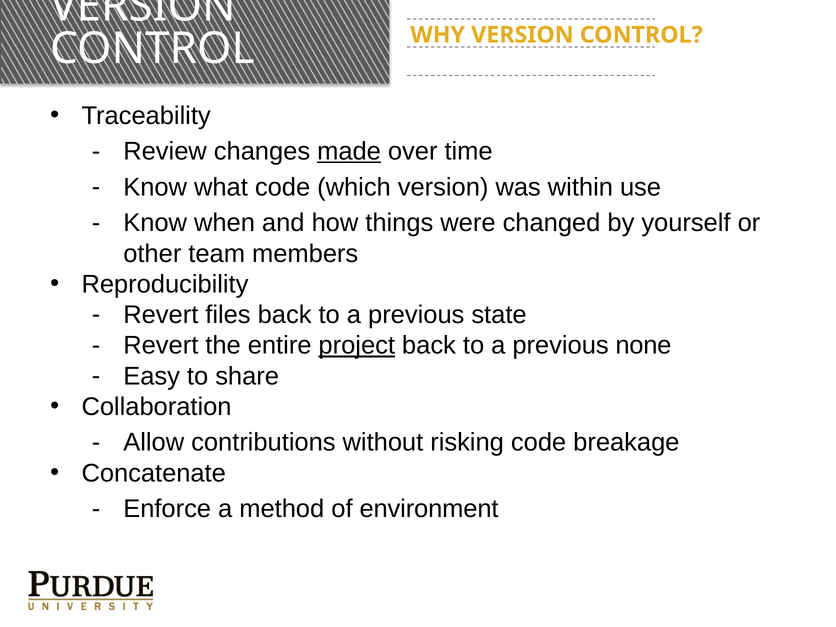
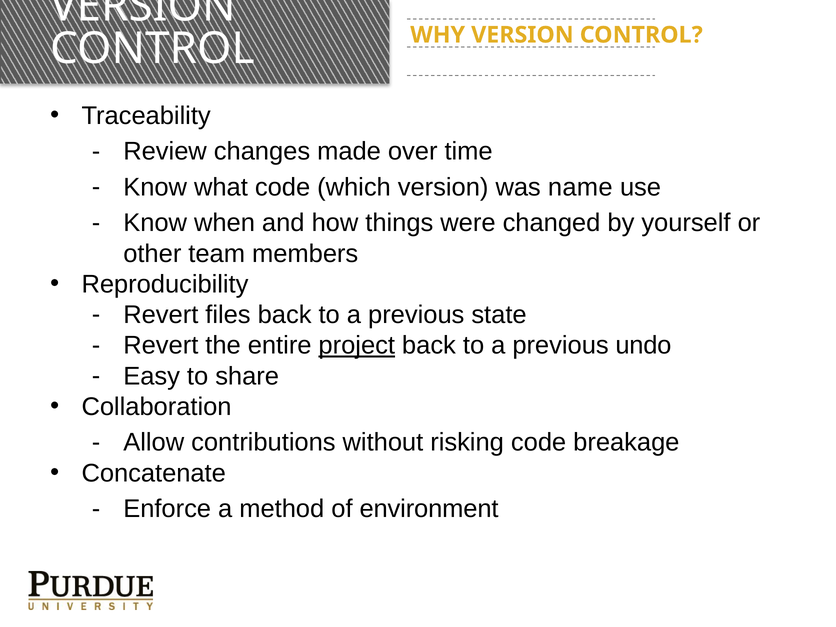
made underline: present -> none
within: within -> name
none: none -> undo
